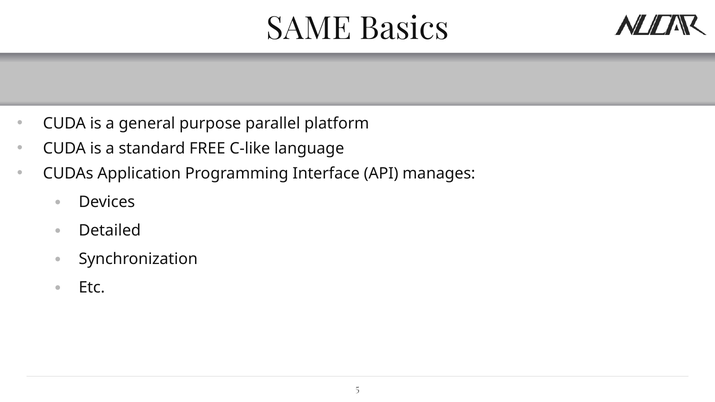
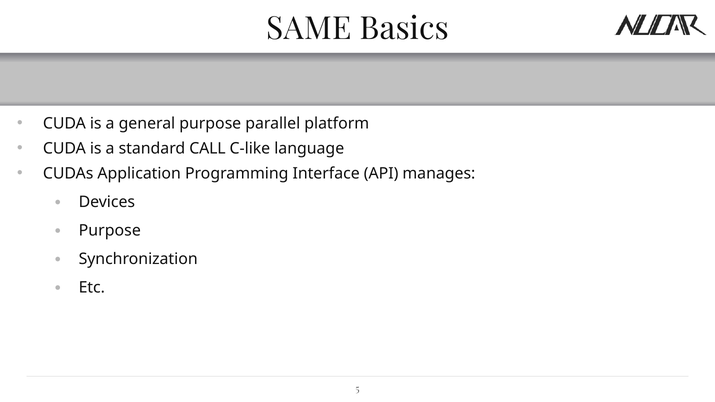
FREE: FREE -> CALL
Detailed at (110, 231): Detailed -> Purpose
